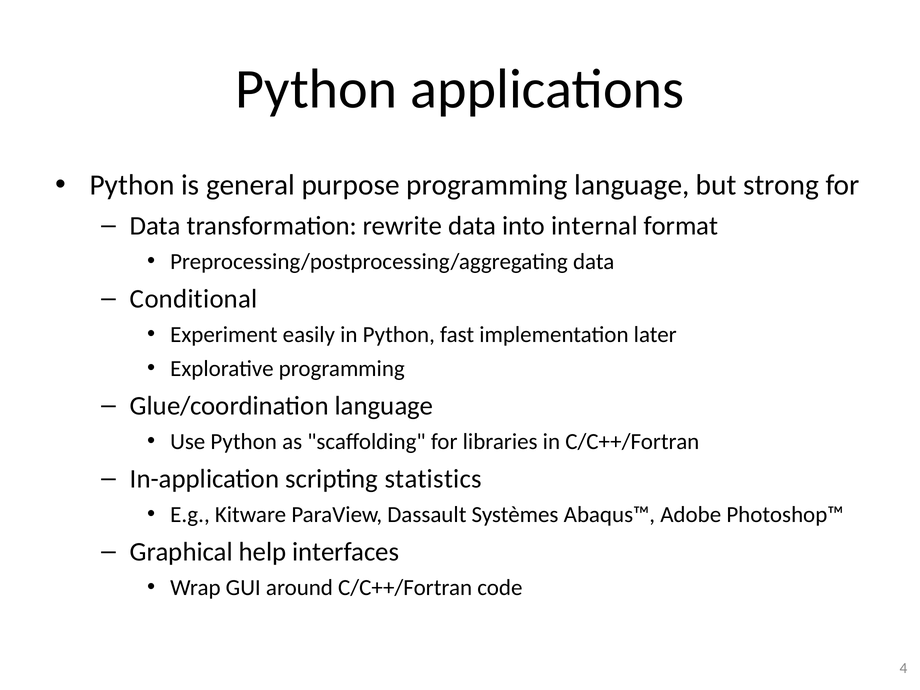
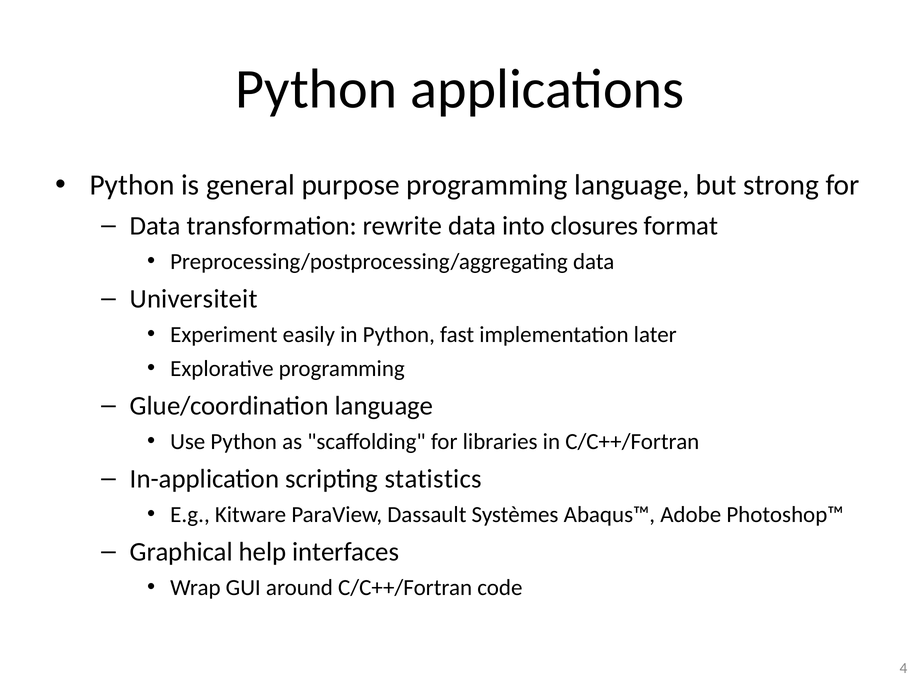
internal: internal -> closures
Conditional: Conditional -> Universiteit
